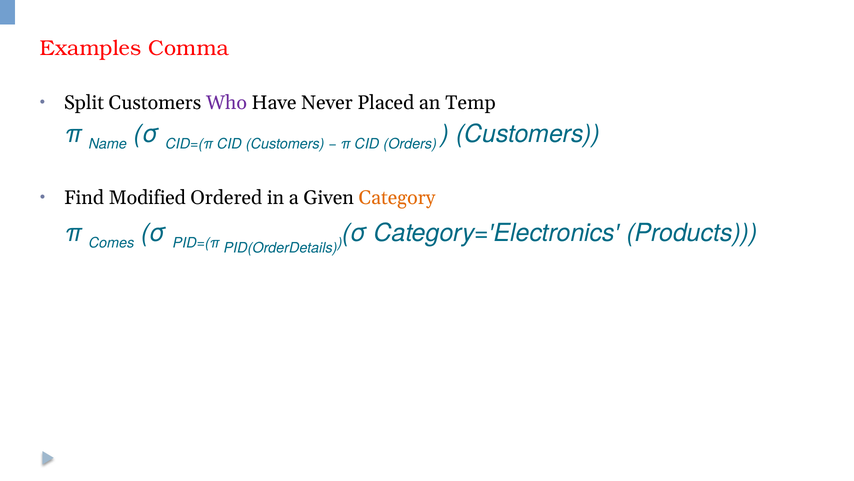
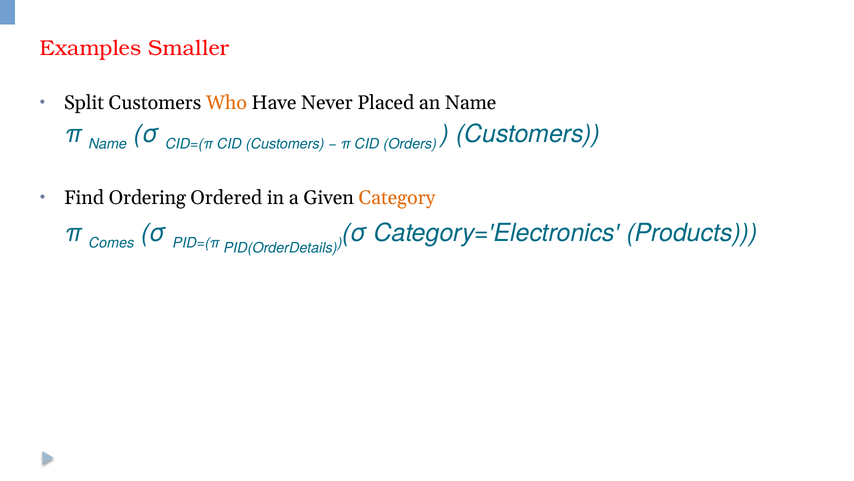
Comma: Comma -> Smaller
Who colour: purple -> orange
an Temp: Temp -> Name
Modified: Modified -> Ordering
